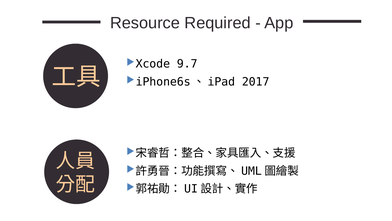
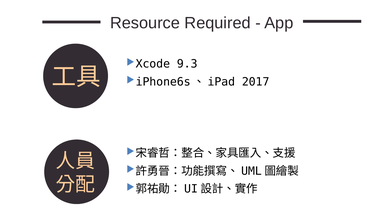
9.7: 9.7 -> 9.3
